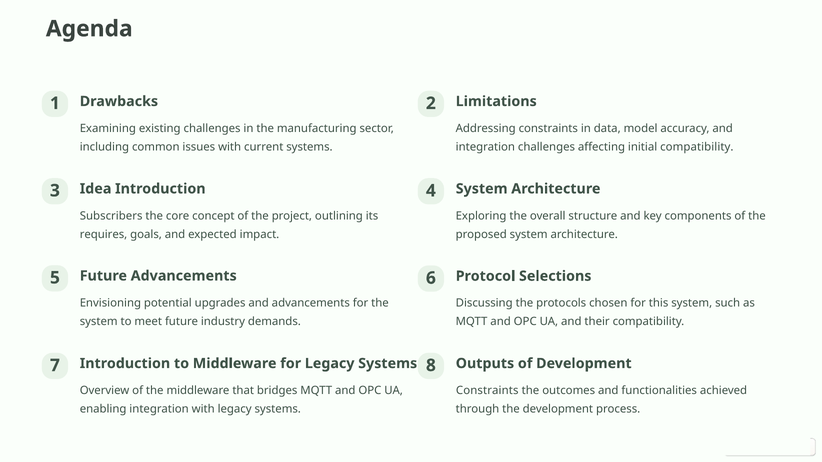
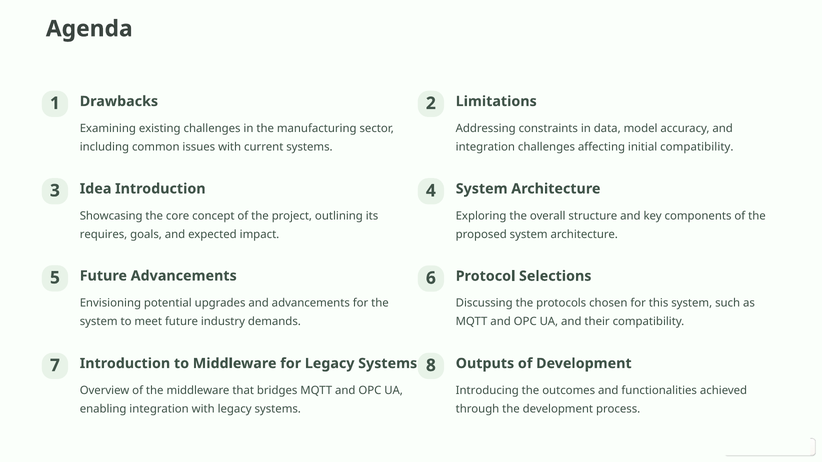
Subscribers: Subscribers -> Showcasing
Constraints at (487, 391): Constraints -> Introducing
